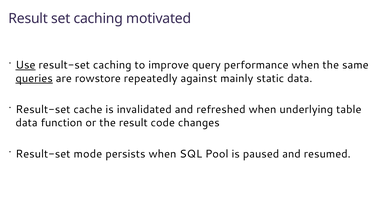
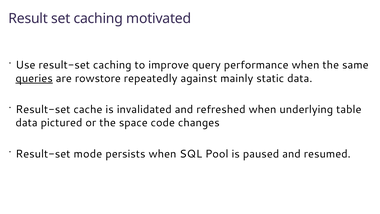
Use underline: present -> none
function: function -> pictured
the result: result -> space
